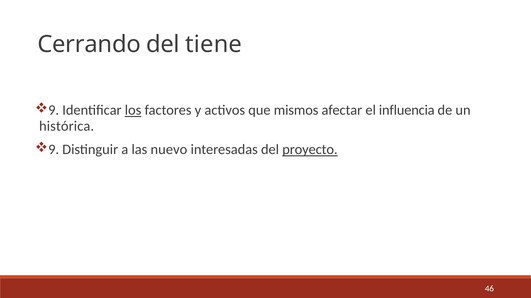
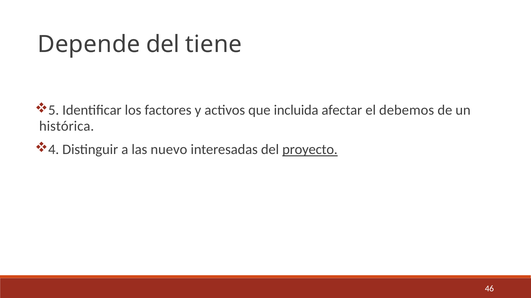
Cerrando: Cerrando -> Depende
9 at (54, 110): 9 -> 5
los underline: present -> none
mismos: mismos -> incluida
influencia: influencia -> debemos
9 at (54, 150): 9 -> 4
